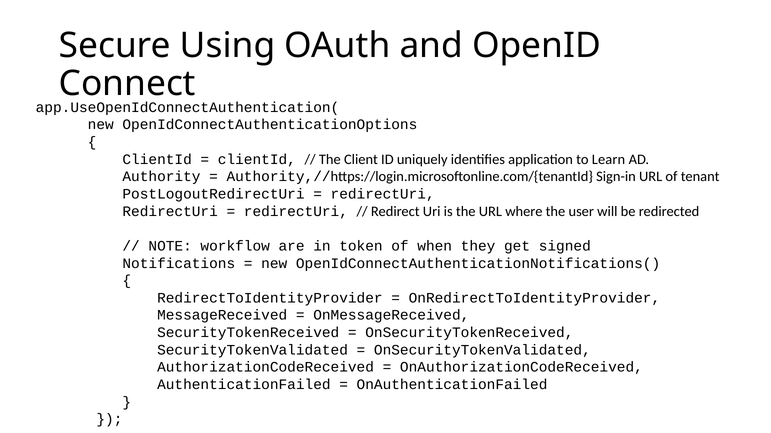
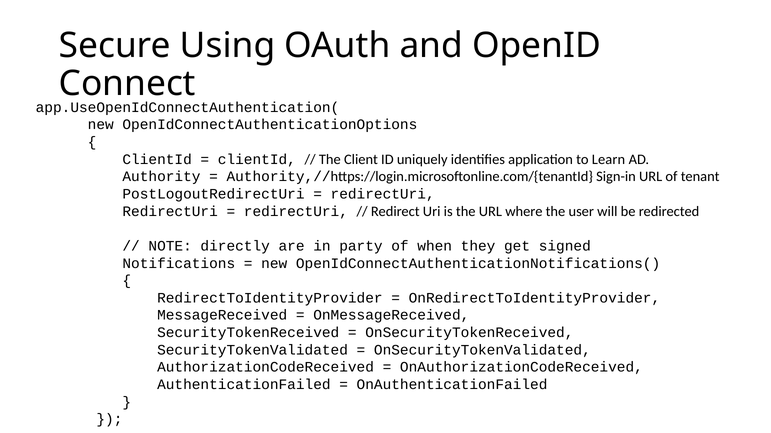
workflow: workflow -> directly
token: token -> party
